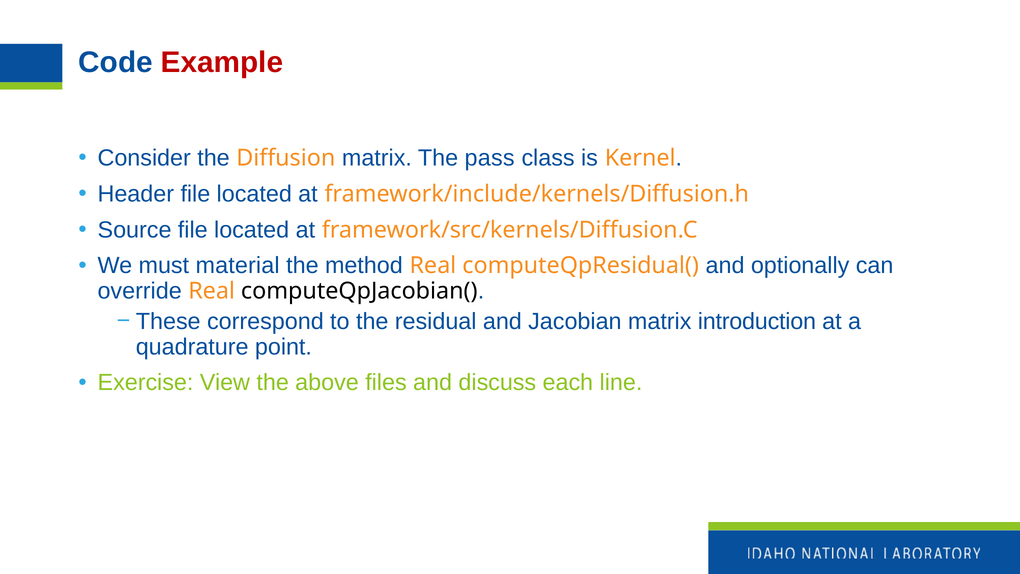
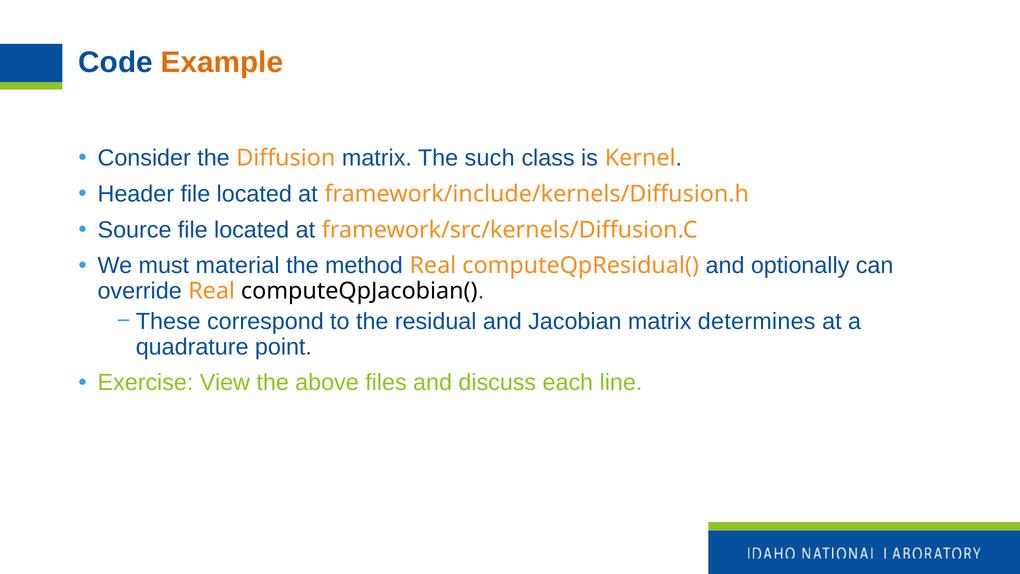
Example colour: red -> orange
pass: pass -> such
introduction: introduction -> determines
